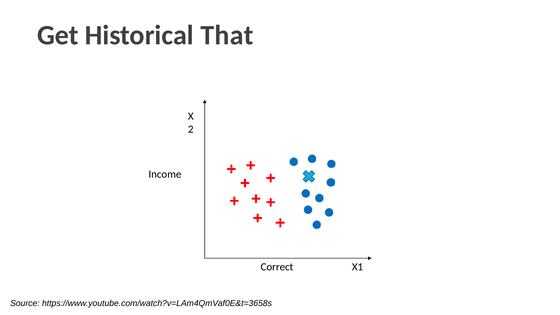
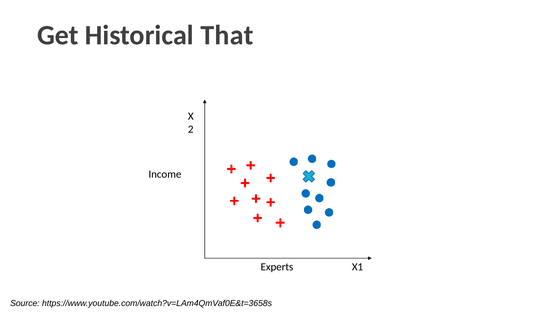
Correct: Correct -> Experts
